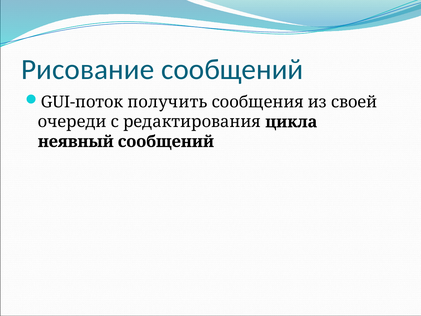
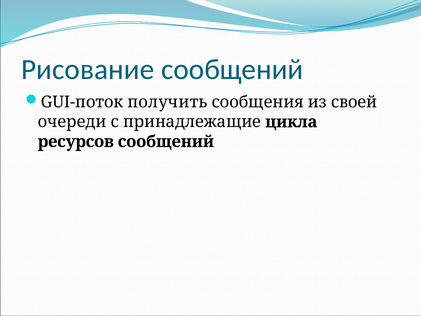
редактирования: редактирования -> принадлежащие
неявный: неявный -> ресурсов
